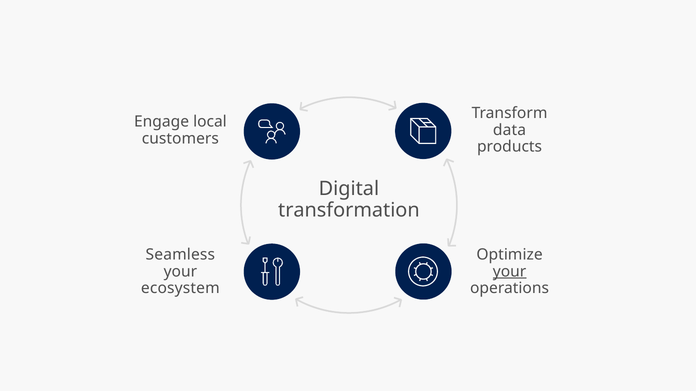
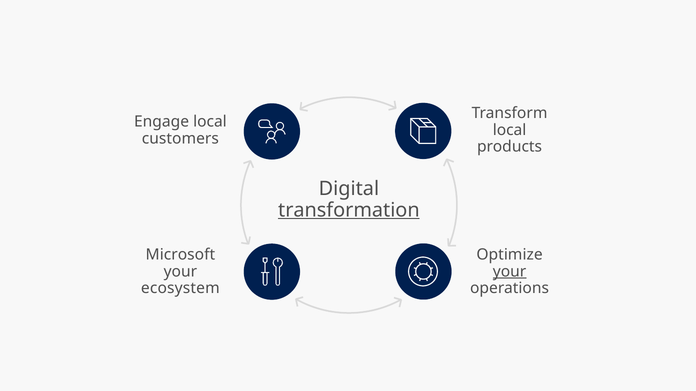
data at (509, 130): data -> local
transformation underline: none -> present
Seamless: Seamless -> Microsoft
